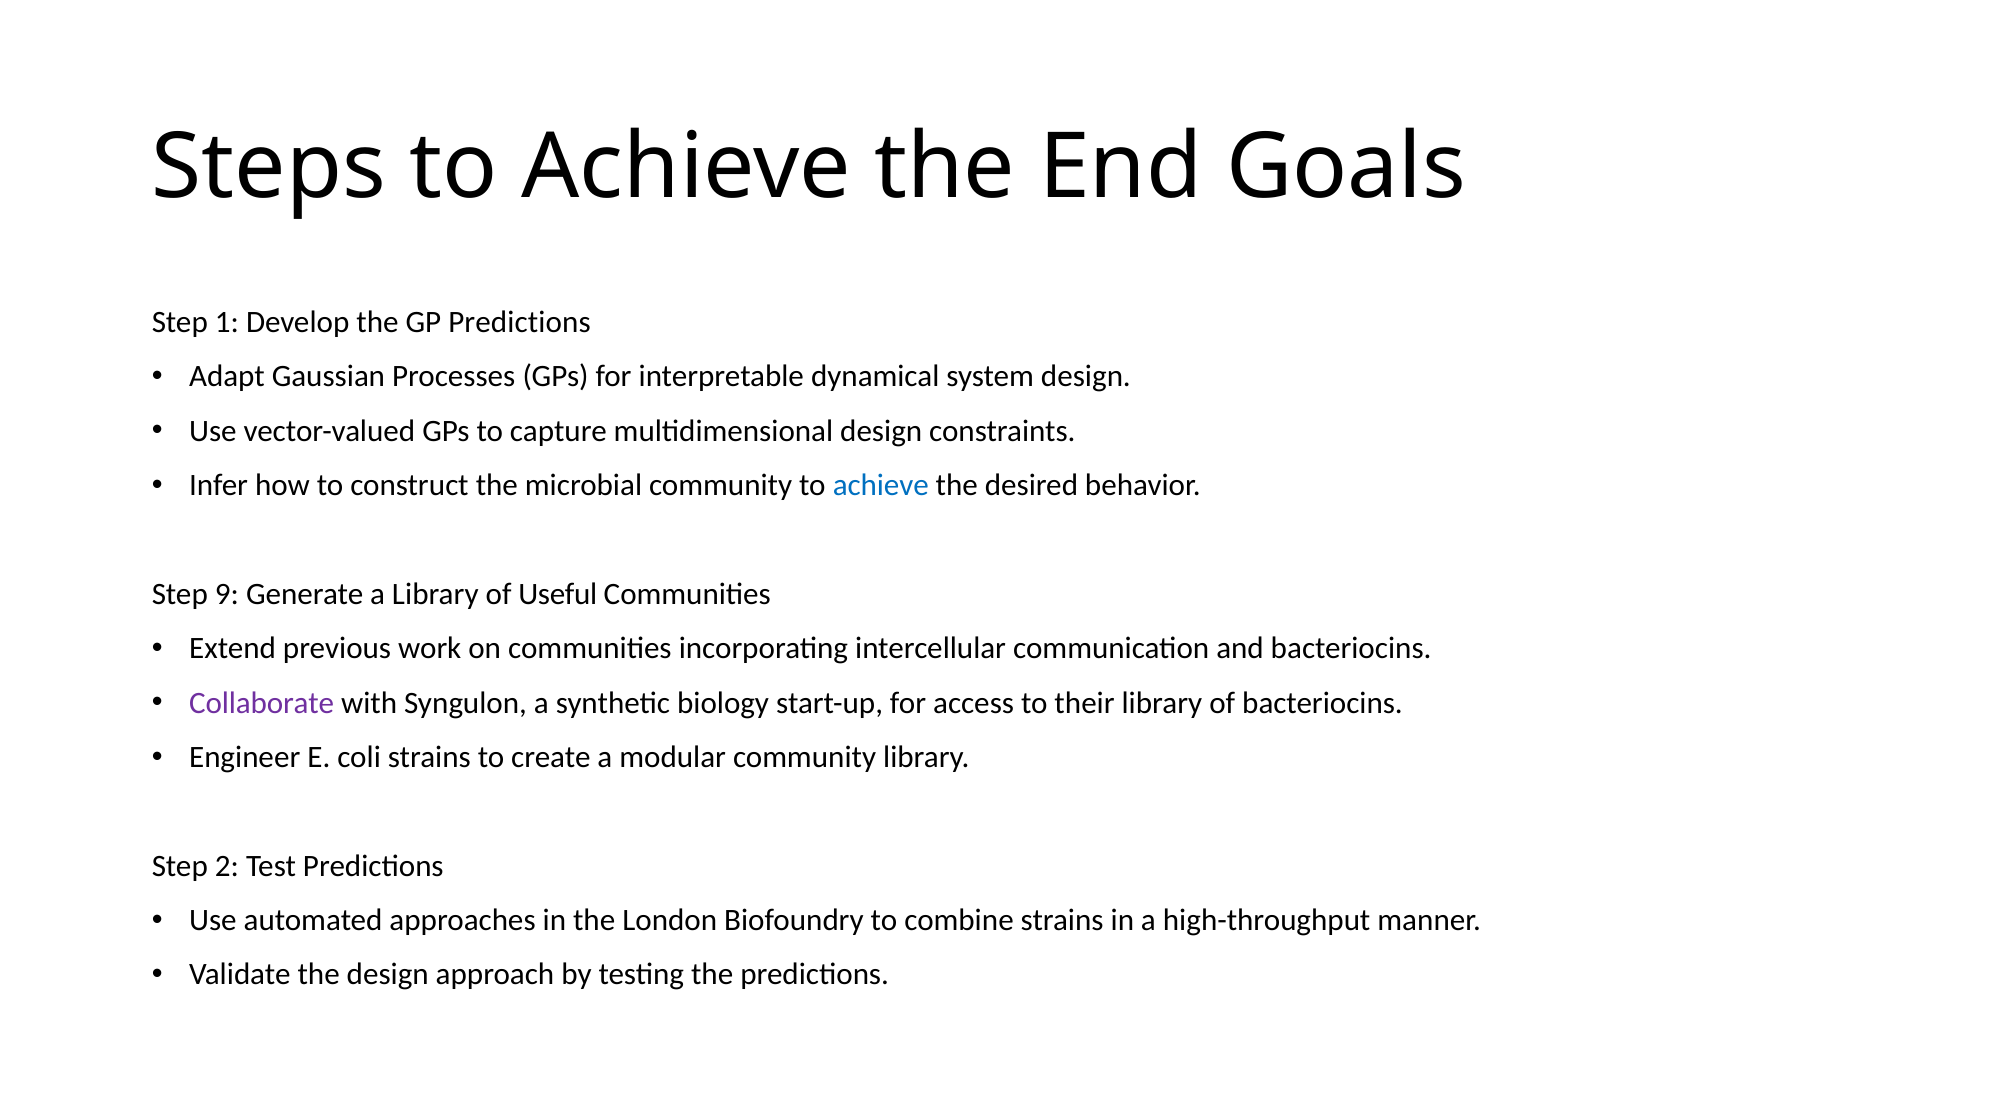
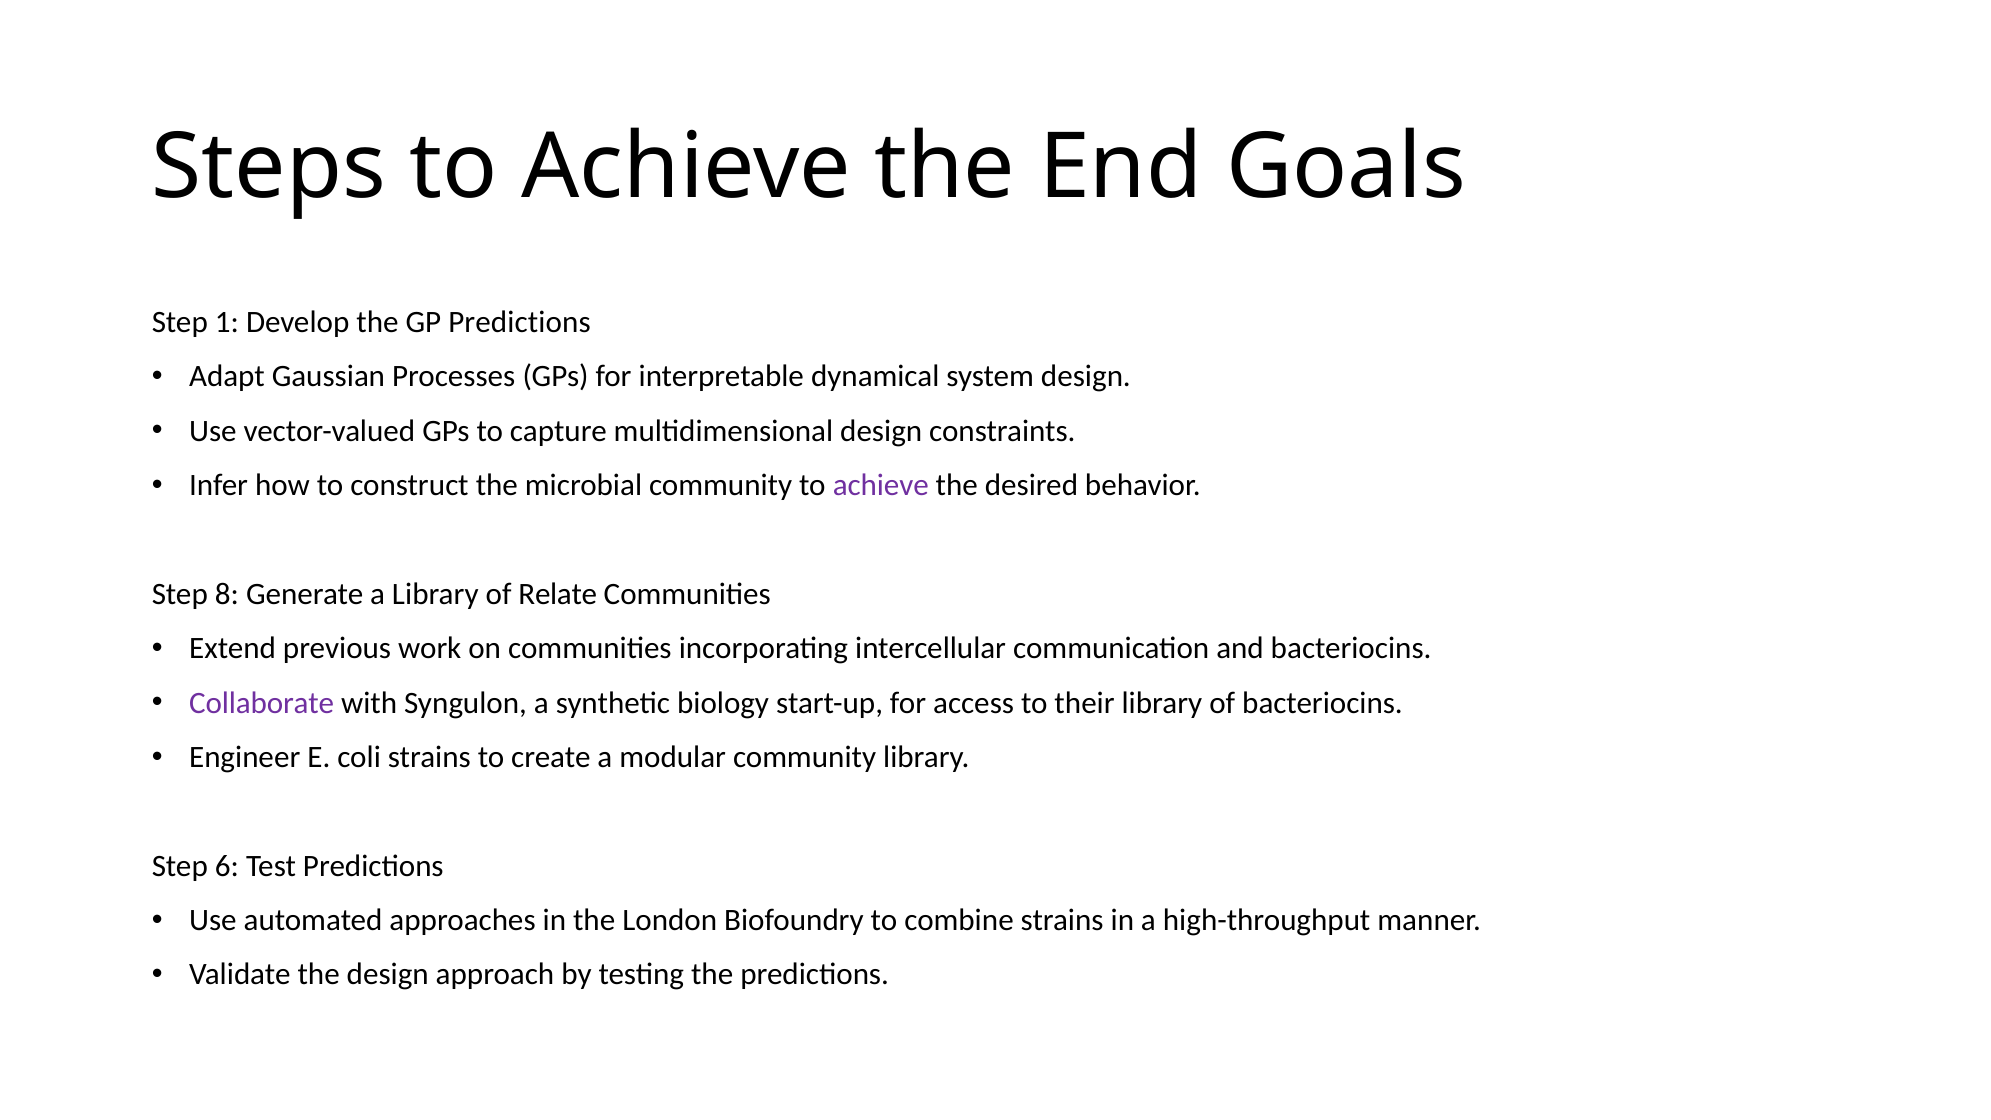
achieve at (881, 485) colour: blue -> purple
9: 9 -> 8
Useful: Useful -> Relate
2: 2 -> 6
